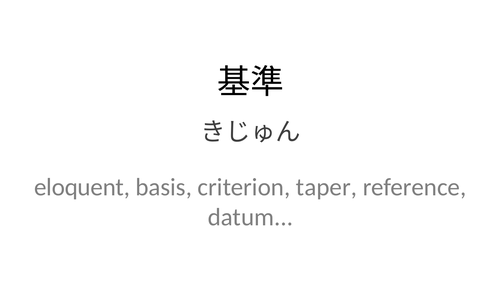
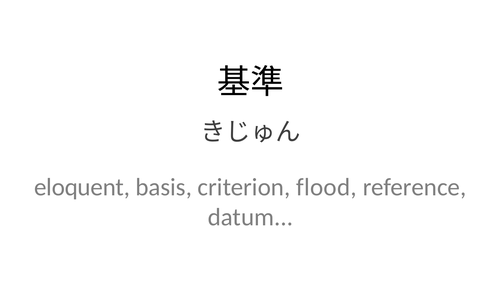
taper: taper -> flood
